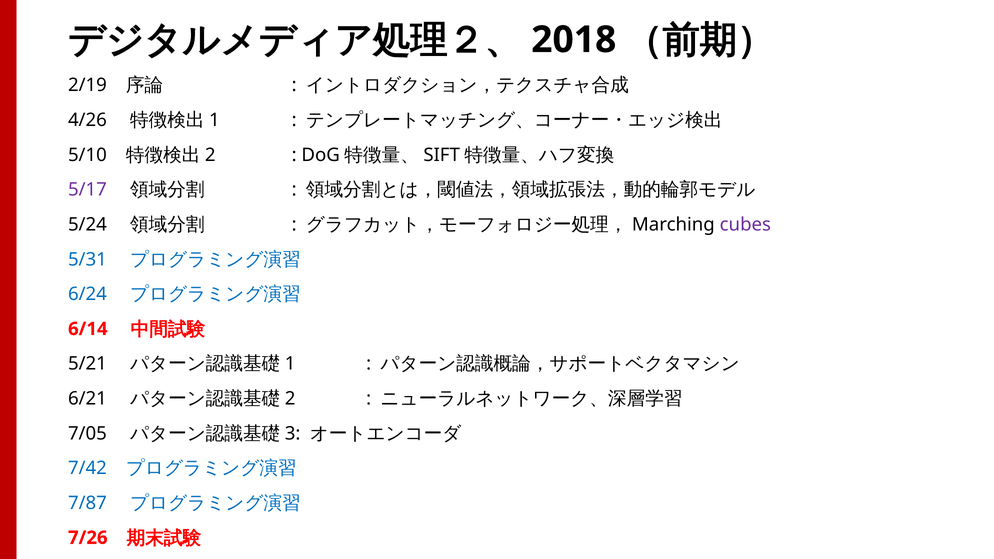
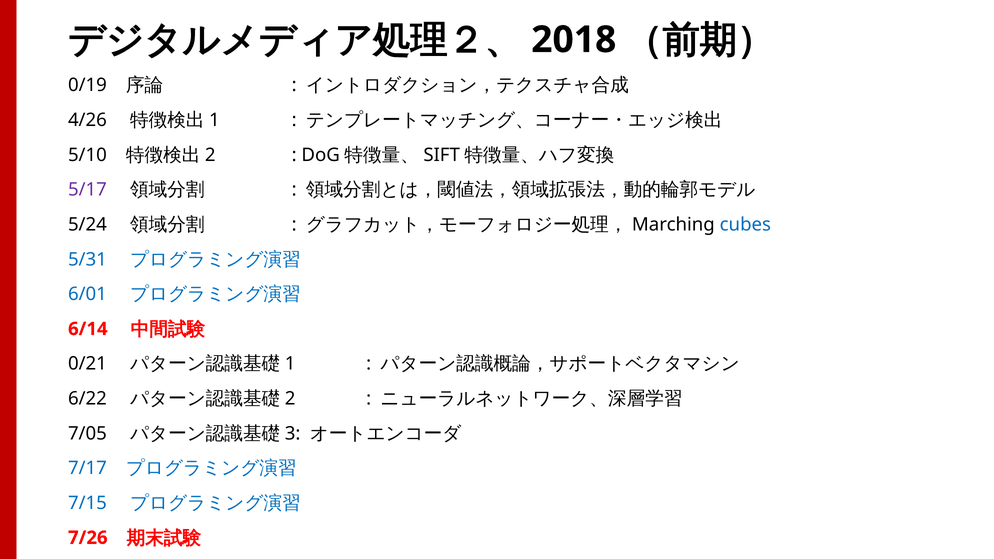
2/19: 2/19 -> 0/19
cubes colour: purple -> blue
6/24: 6/24 -> 6/01
5/21: 5/21 -> 0/21
6/21: 6/21 -> 6/22
7/42: 7/42 -> 7/17
7/87: 7/87 -> 7/15
